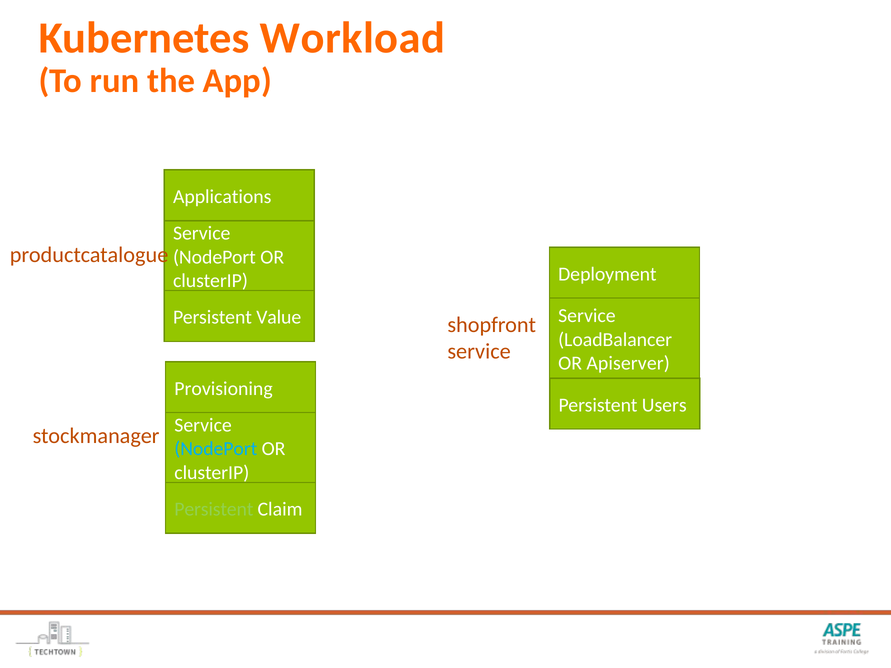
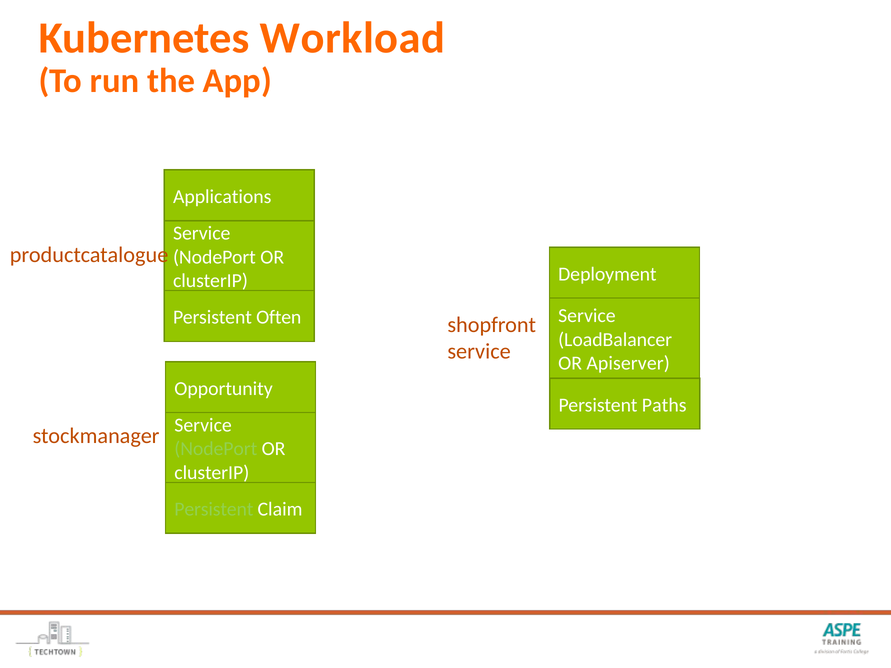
Value: Value -> Often
Provisioning: Provisioning -> Opportunity
Users: Users -> Paths
NodePort at (216, 449) colour: light blue -> light green
